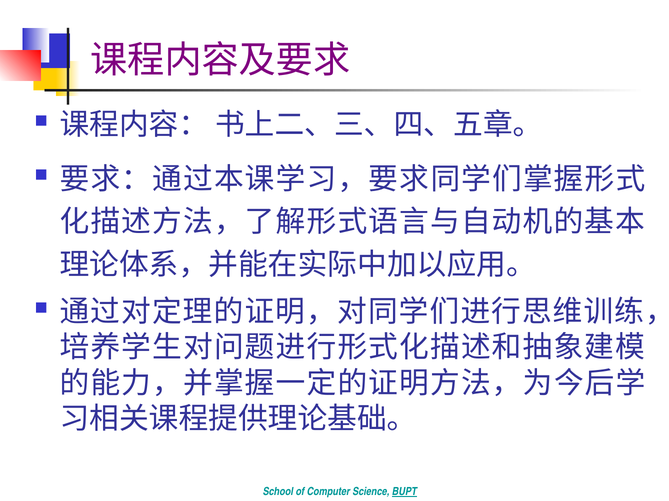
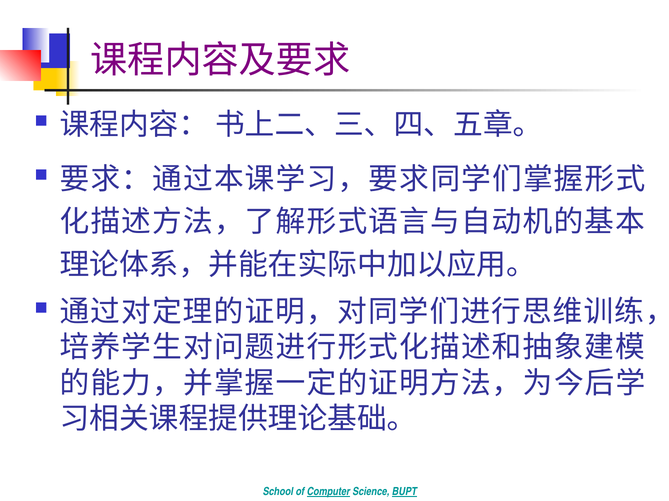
Computer underline: none -> present
